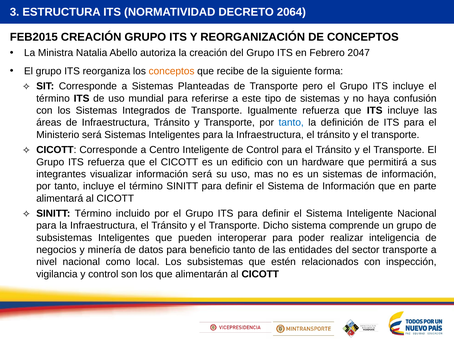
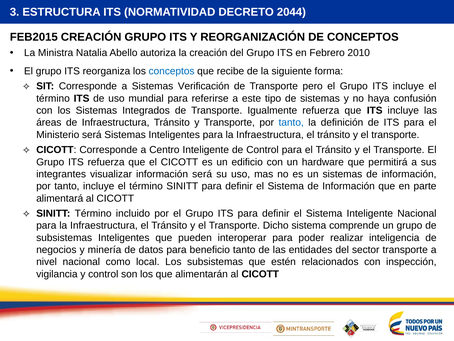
2064: 2064 -> 2044
2047: 2047 -> 2010
conceptos at (172, 71) colour: orange -> blue
Planteadas: Planteadas -> Verificación
